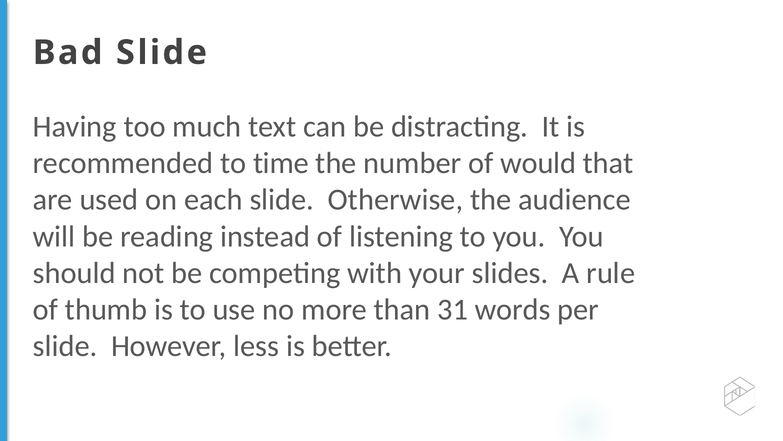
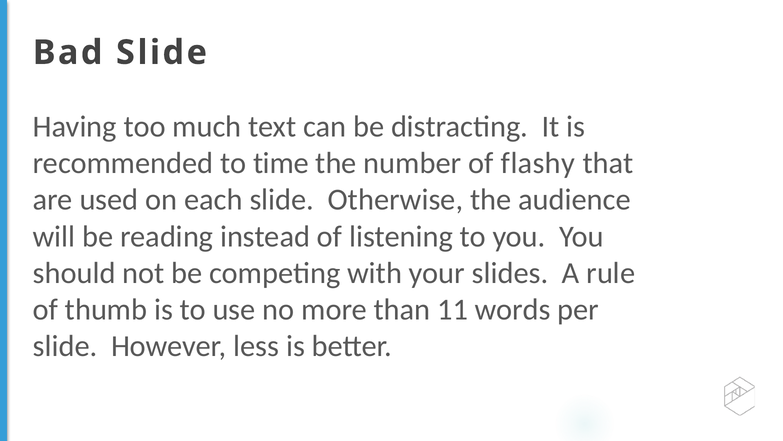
would: would -> flashy
31: 31 -> 11
